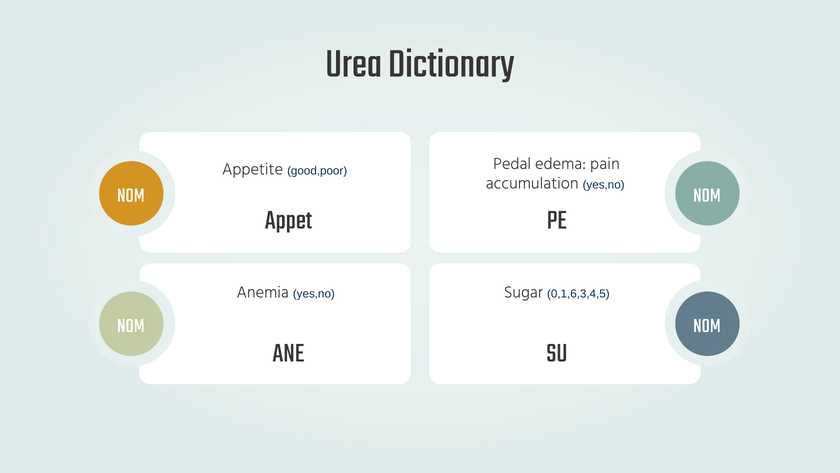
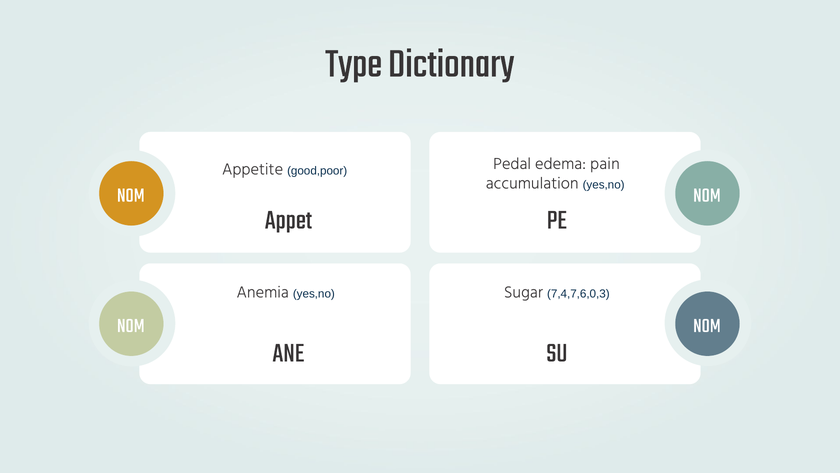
Urea: Urea -> Type
0,1,6,3,4,5: 0,1,6,3,4,5 -> 7,4,7,6,0,3
